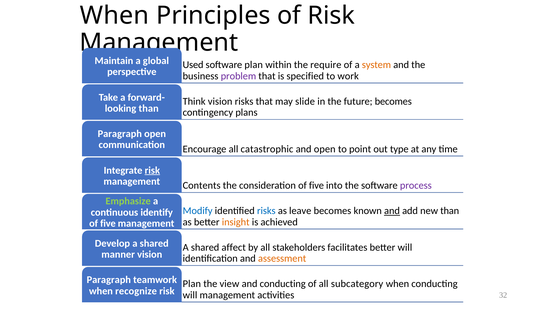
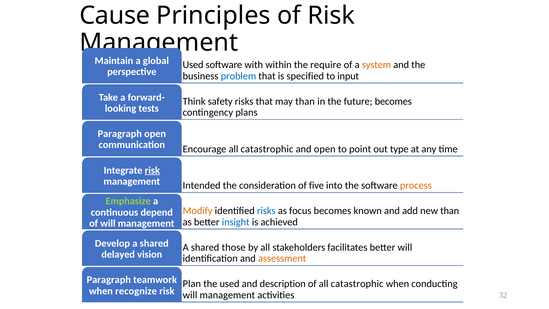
When at (114, 15): When -> Cause
software plan: plan -> with
problem colour: purple -> blue
work: work -> input
Think vision: vision -> safety
may slide: slide -> than
than at (149, 108): than -> tests
Contents: Contents -> Intended
process colour: purple -> orange
Modify colour: blue -> orange
leave: leave -> focus
and at (392, 211) underline: present -> none
identify: identify -> depend
insight colour: orange -> blue
five at (108, 223): five -> will
affect: affect -> those
manner: manner -> delayed
the view: view -> used
and conducting: conducting -> description
of all subcategory: subcategory -> catastrophic
